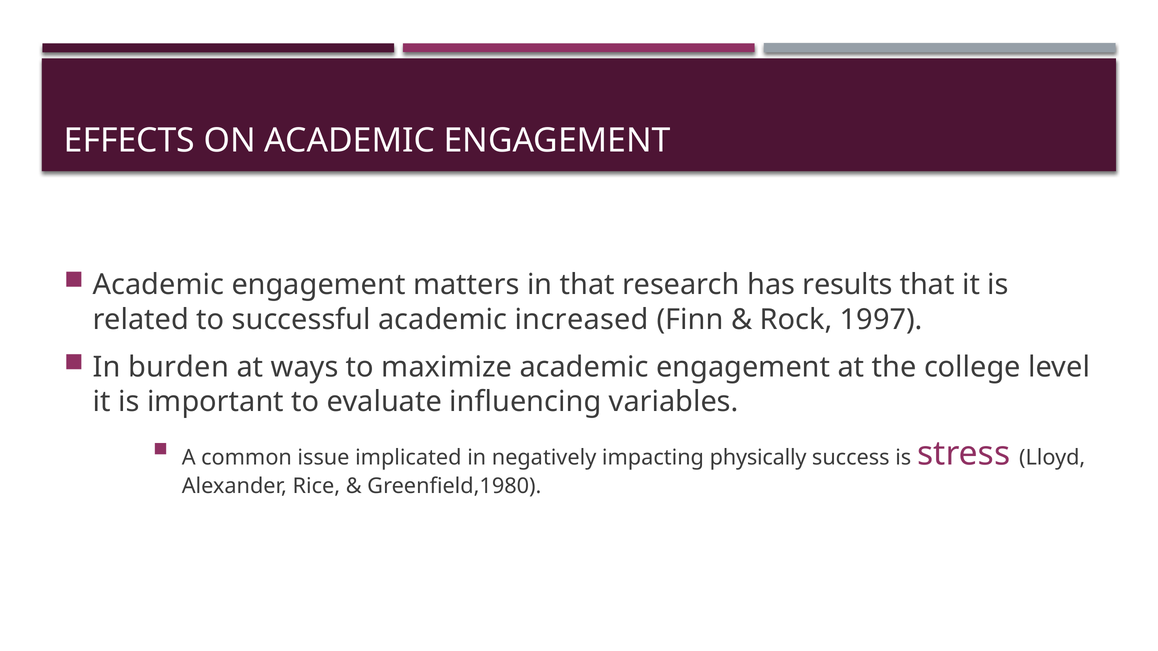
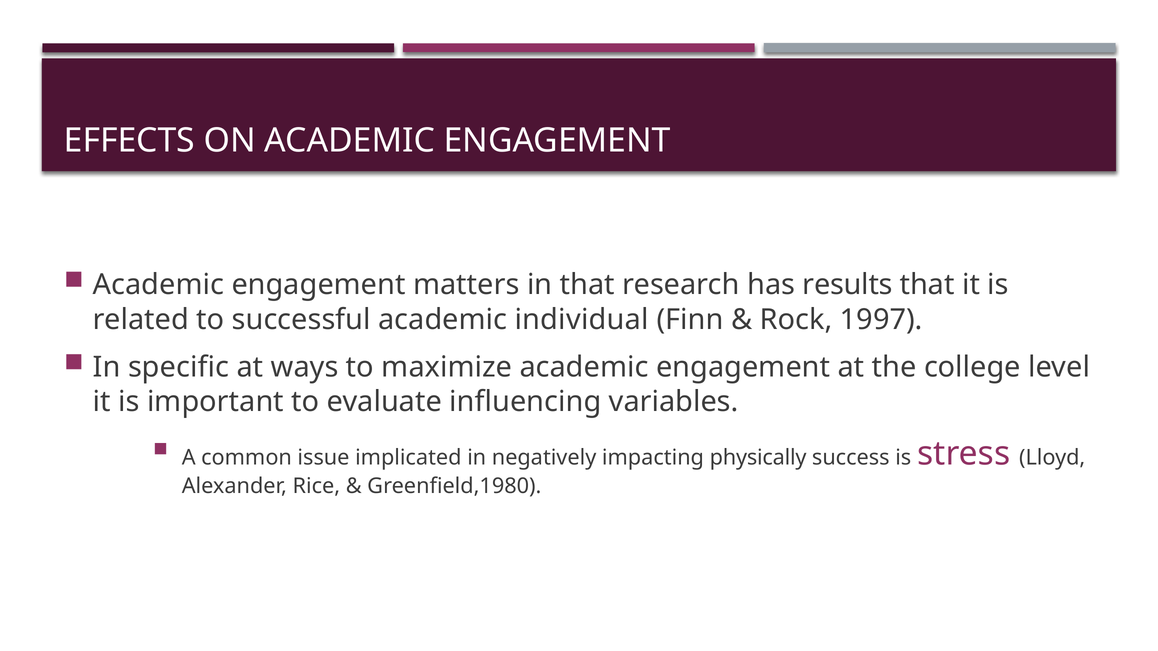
increased: increased -> individual
burden: burden -> specific
